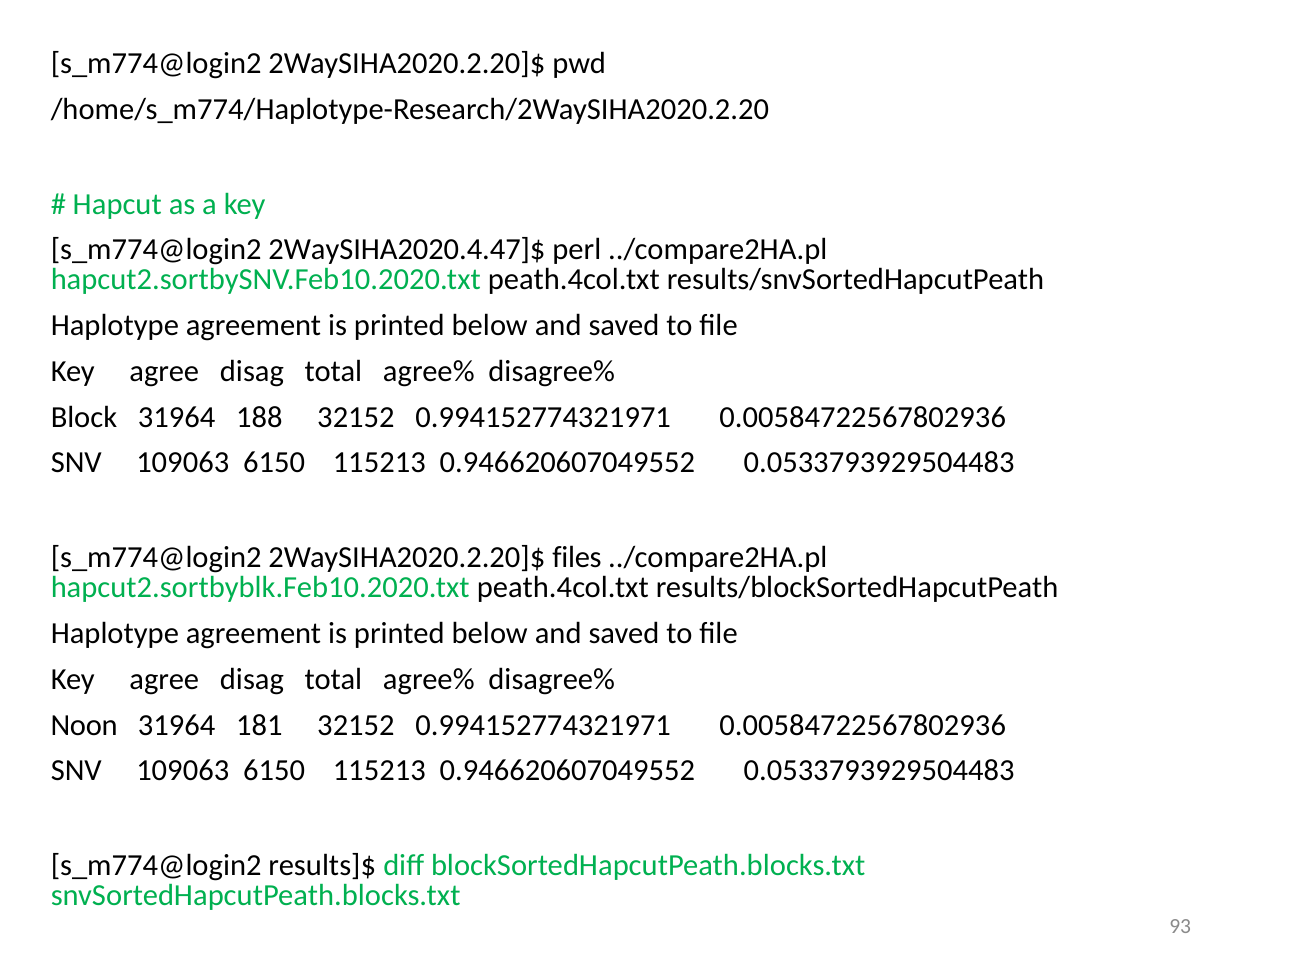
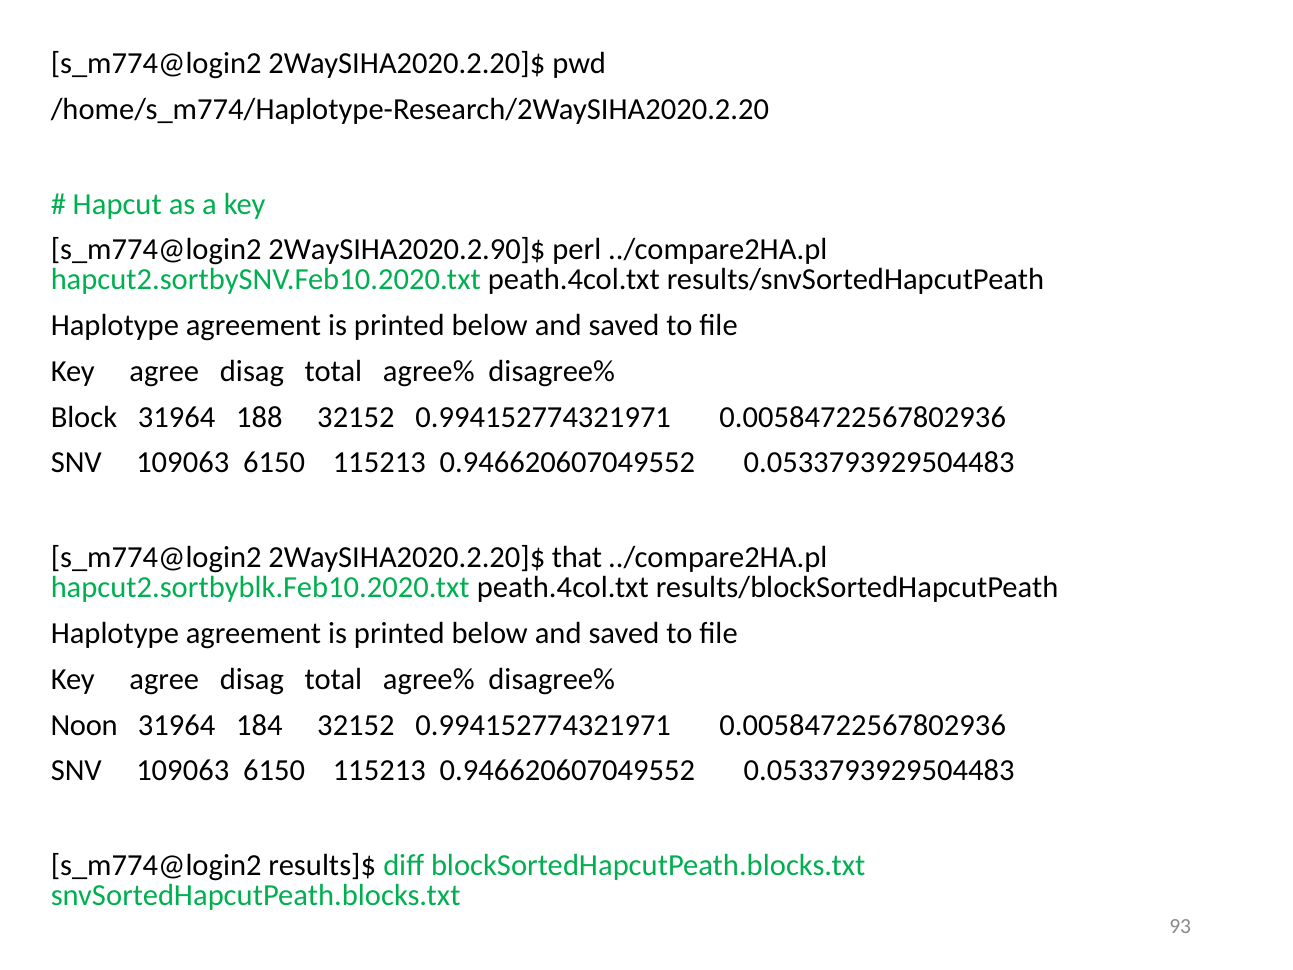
2WaySIHA2020.4.47]$: 2WaySIHA2020.4.47]$ -> 2WaySIHA2020.2.90]$
files: files -> that
181: 181 -> 184
